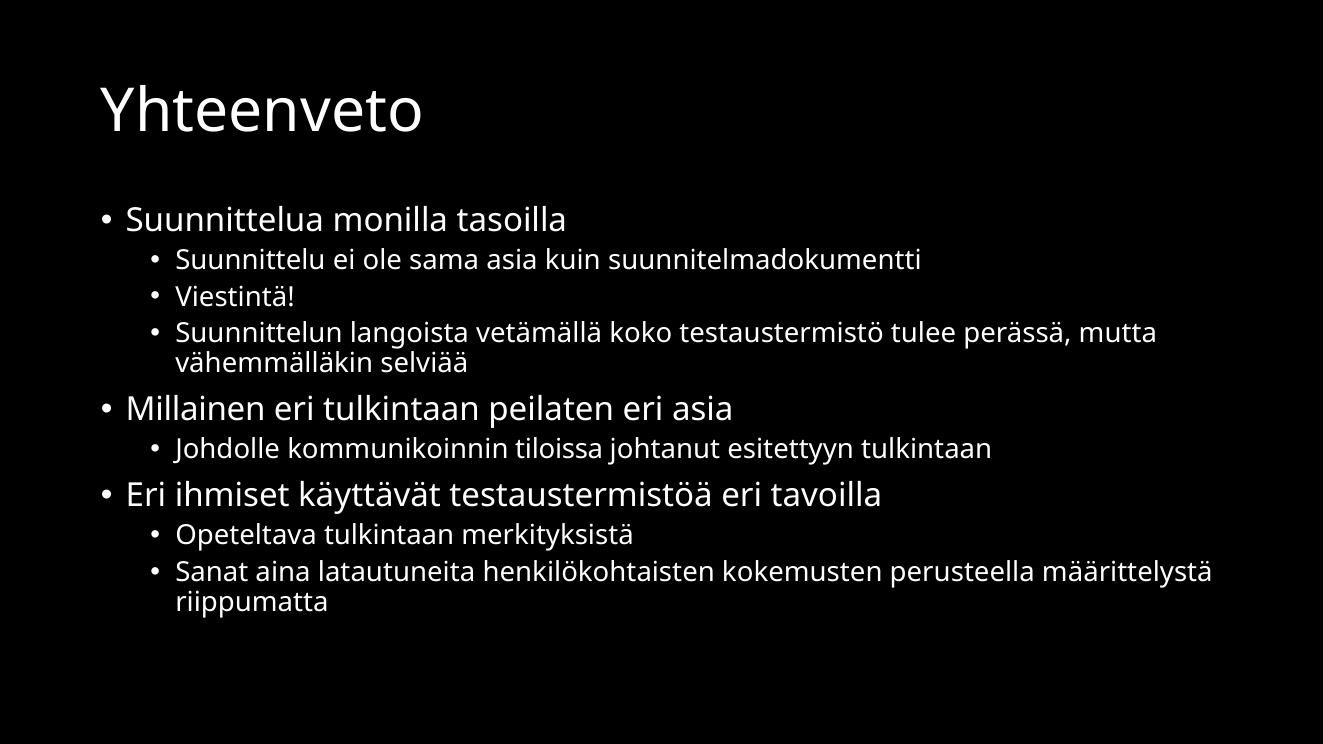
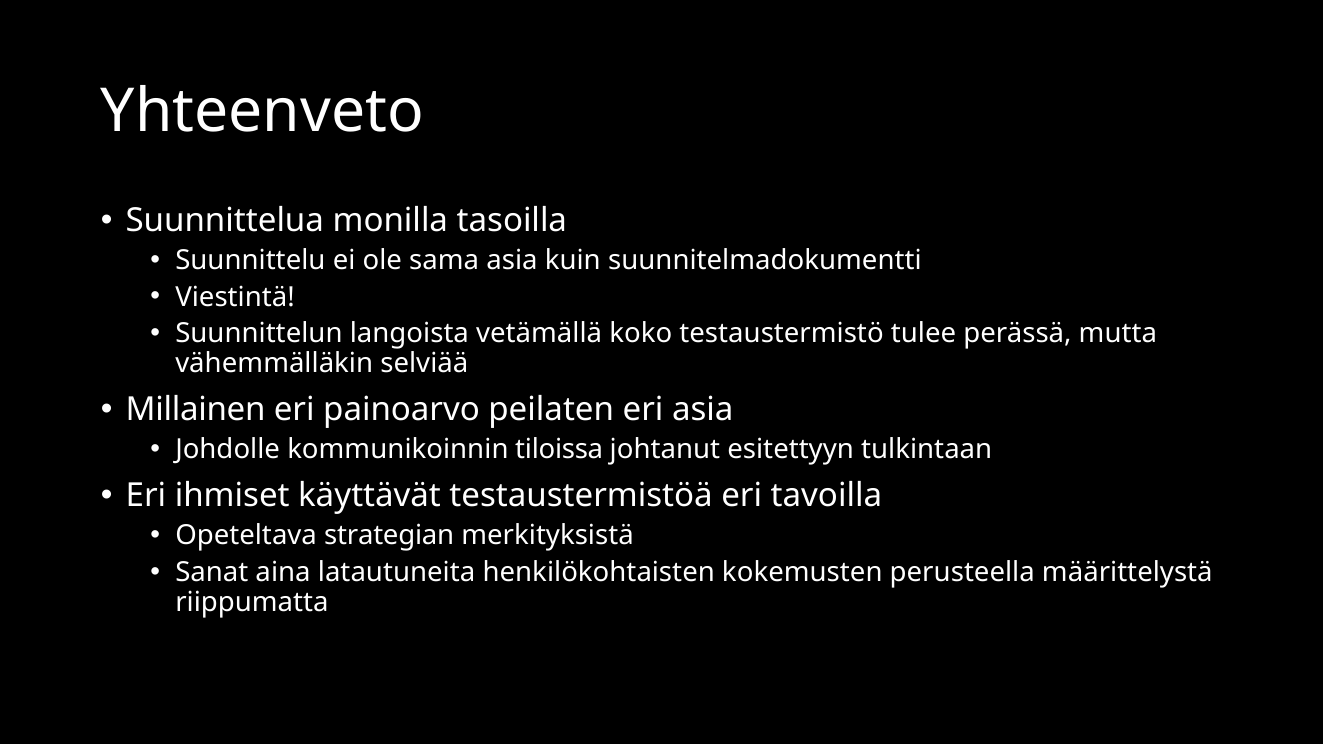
eri tulkintaan: tulkintaan -> painoarvo
Opeteltava tulkintaan: tulkintaan -> strategian
